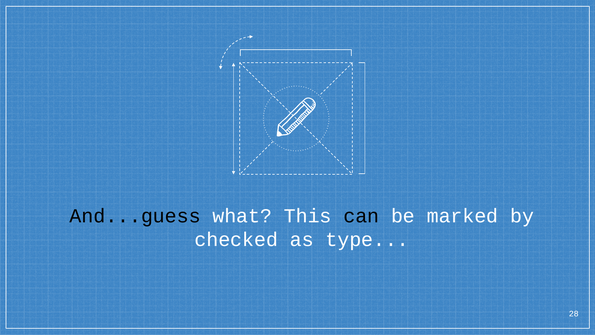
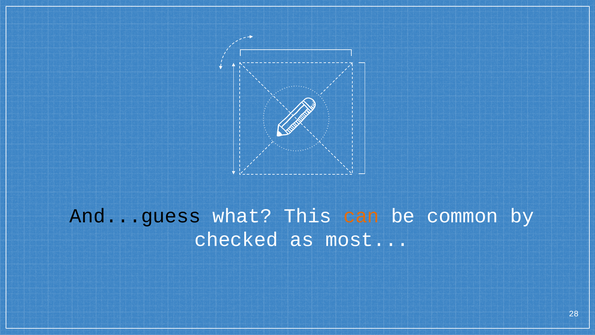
can colour: black -> orange
marked: marked -> common
type: type -> most
